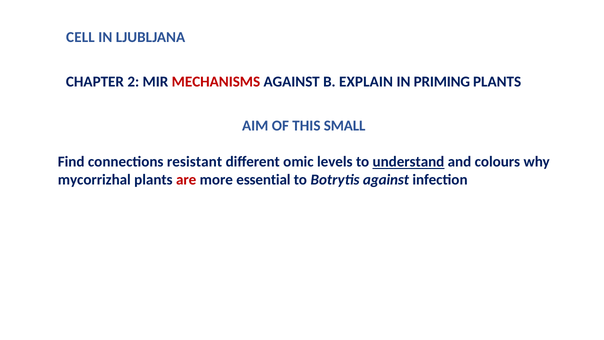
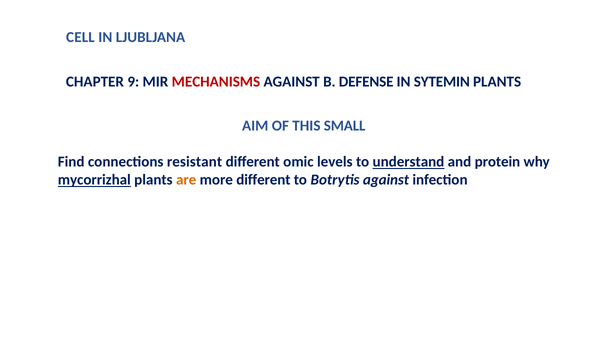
2: 2 -> 9
EXPLAIN: EXPLAIN -> DEFENSE
PRIMING: PRIMING -> SYTEMIN
colours: colours -> protein
mycorrizhal underline: none -> present
are colour: red -> orange
more essential: essential -> different
